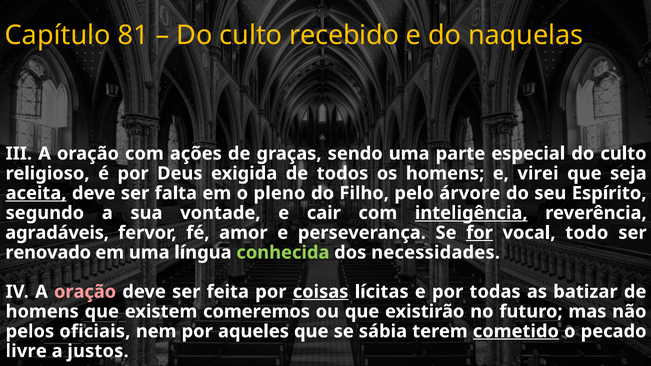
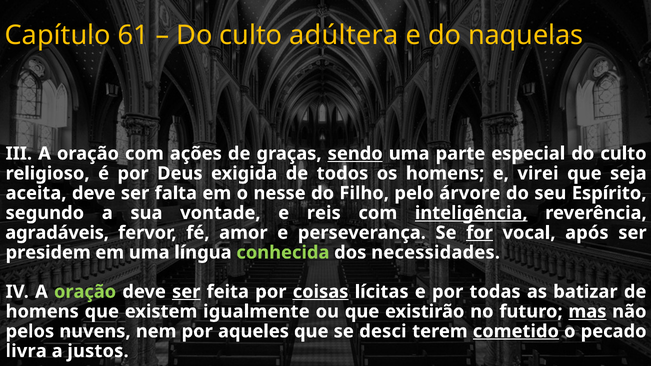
81: 81 -> 61
recebido: recebido -> adúltera
sendo underline: none -> present
aceita underline: present -> none
pleno: pleno -> nesse
cair: cair -> reis
todo: todo -> após
renovado: renovado -> presidem
oração at (85, 292) colour: pink -> light green
ser at (186, 292) underline: none -> present
comeremos: comeremos -> igualmente
mas underline: none -> present
oficiais: oficiais -> nuvens
sábia: sábia -> desci
livre: livre -> livra
